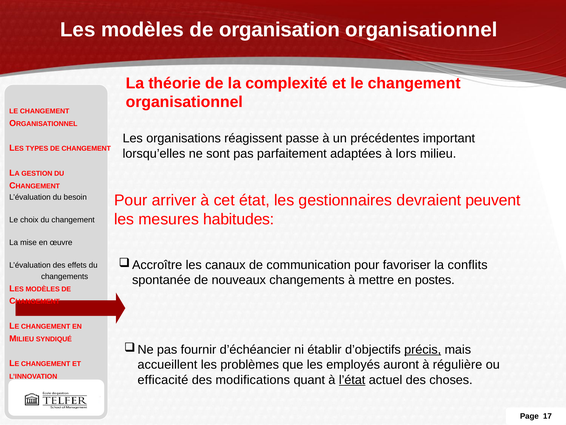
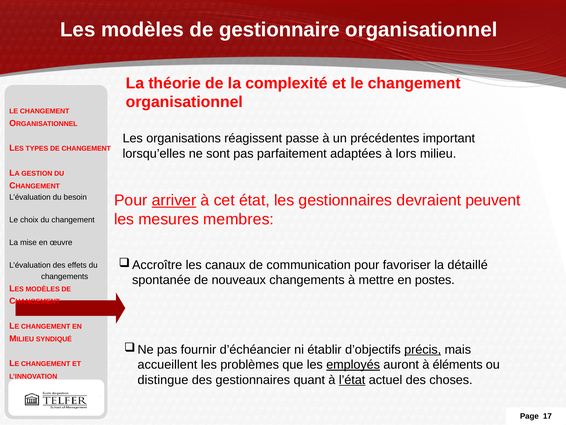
organisation: organisation -> gestionnaire
arriver underline: none -> present
habitudes: habitudes -> membres
conflits: conflits -> détaillé
employés underline: none -> present
régulière: régulière -> éléments
efficacité: efficacité -> distingue
des modifications: modifications -> gestionnaires
